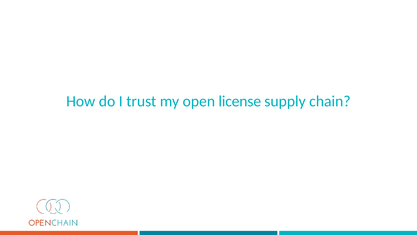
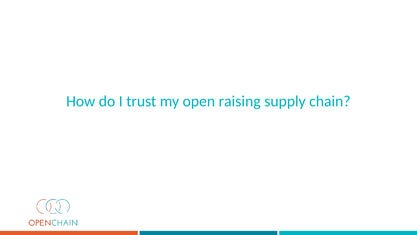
license: license -> raising
